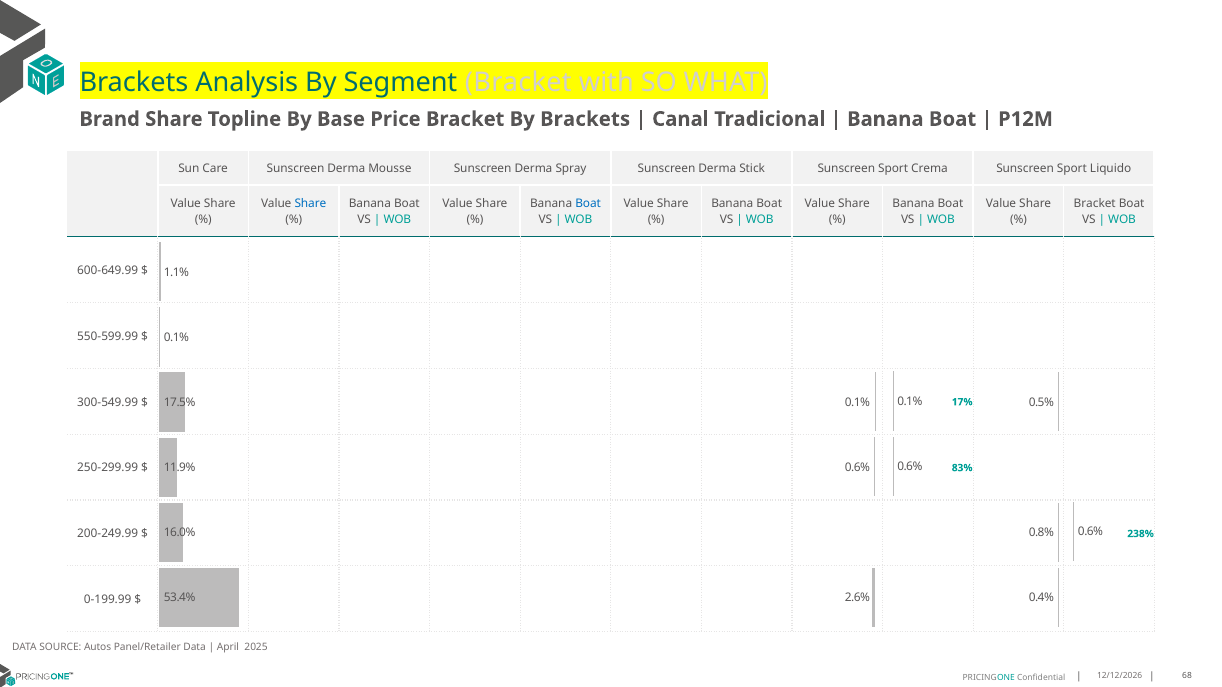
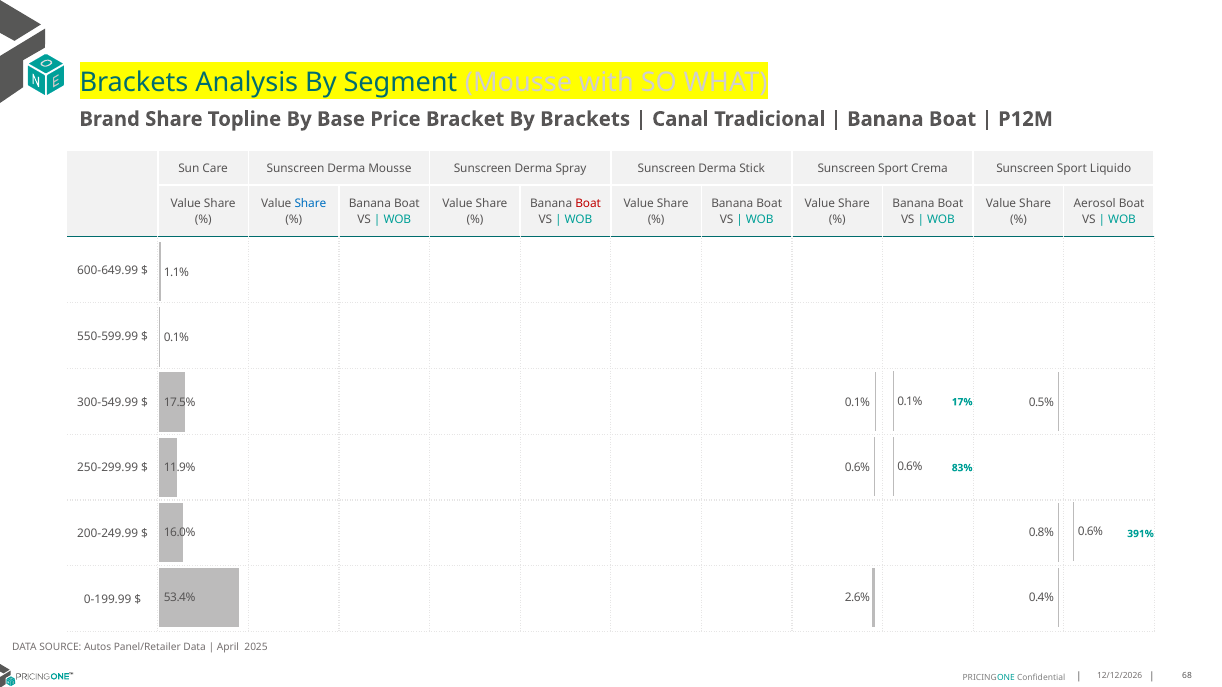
Segment Bracket: Bracket -> Mousse
Boat at (588, 204) colour: blue -> red
Bracket at (1095, 204): Bracket -> Aerosol
238%: 238% -> 391%
